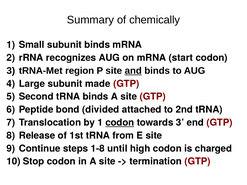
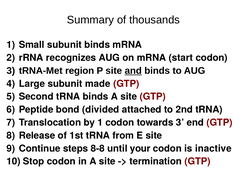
chemically: chemically -> thousands
codon at (120, 123) underline: present -> none
1-8: 1-8 -> 8-8
high: high -> your
charged: charged -> inactive
